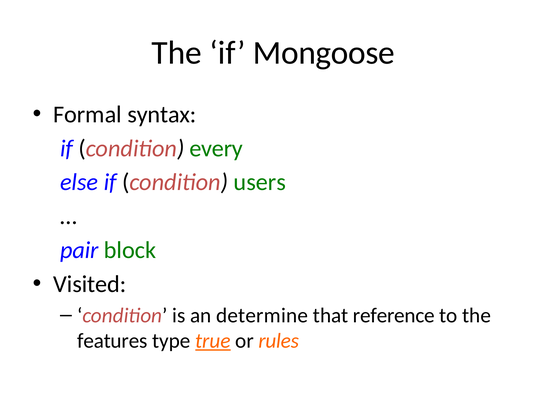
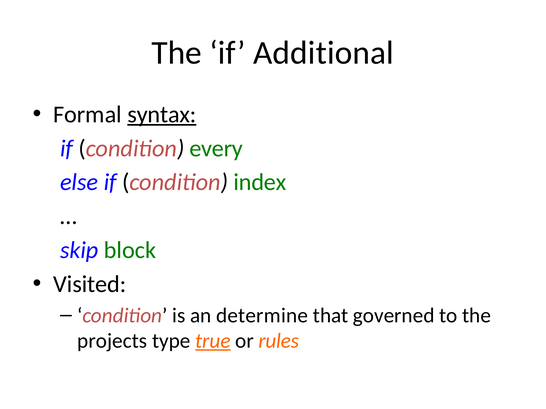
Mongoose: Mongoose -> Additional
syntax underline: none -> present
users: users -> index
pair: pair -> skip
reference: reference -> governed
features: features -> projects
